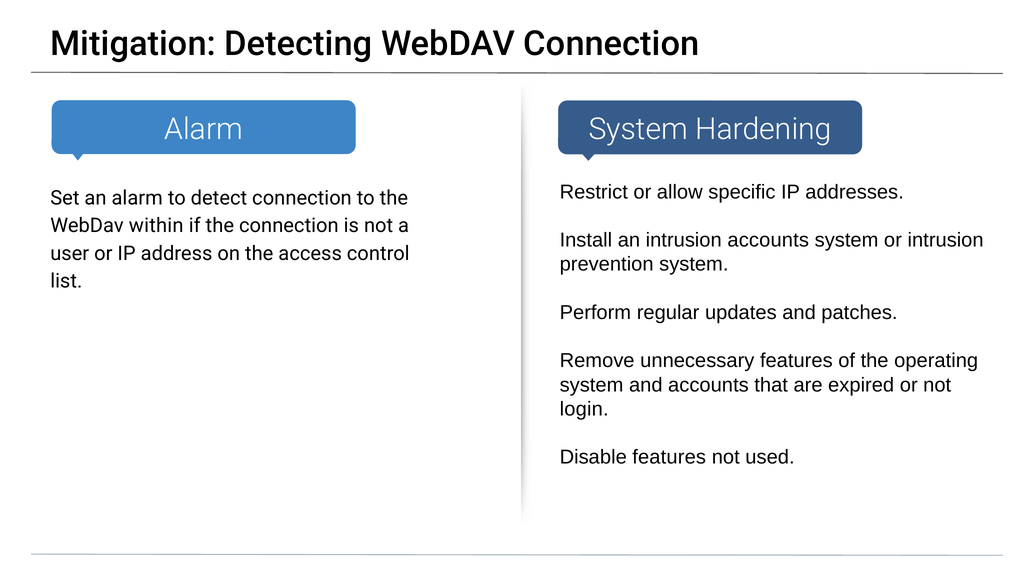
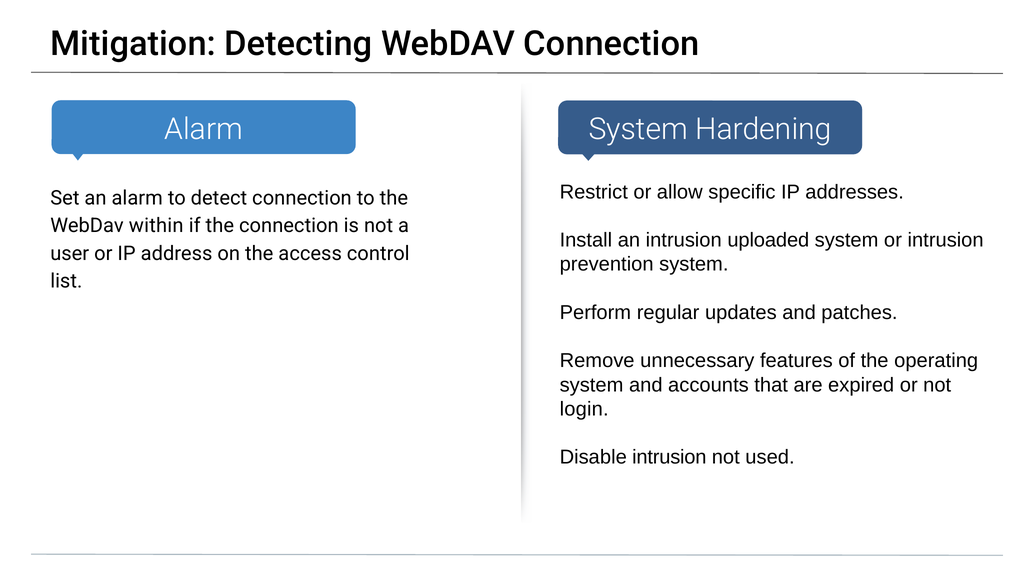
intrusion accounts: accounts -> uploaded
Disable features: features -> intrusion
